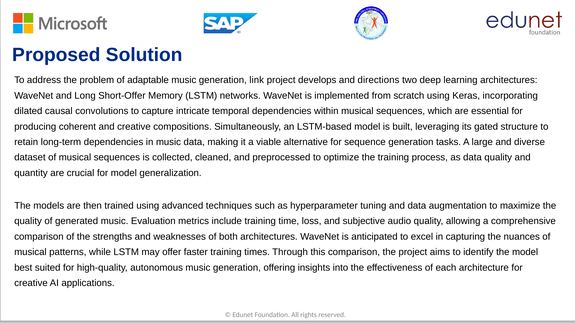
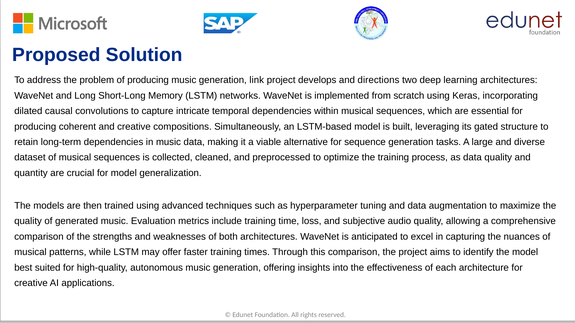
of adaptable: adaptable -> producing
Short-Offer: Short-Offer -> Short-Long
